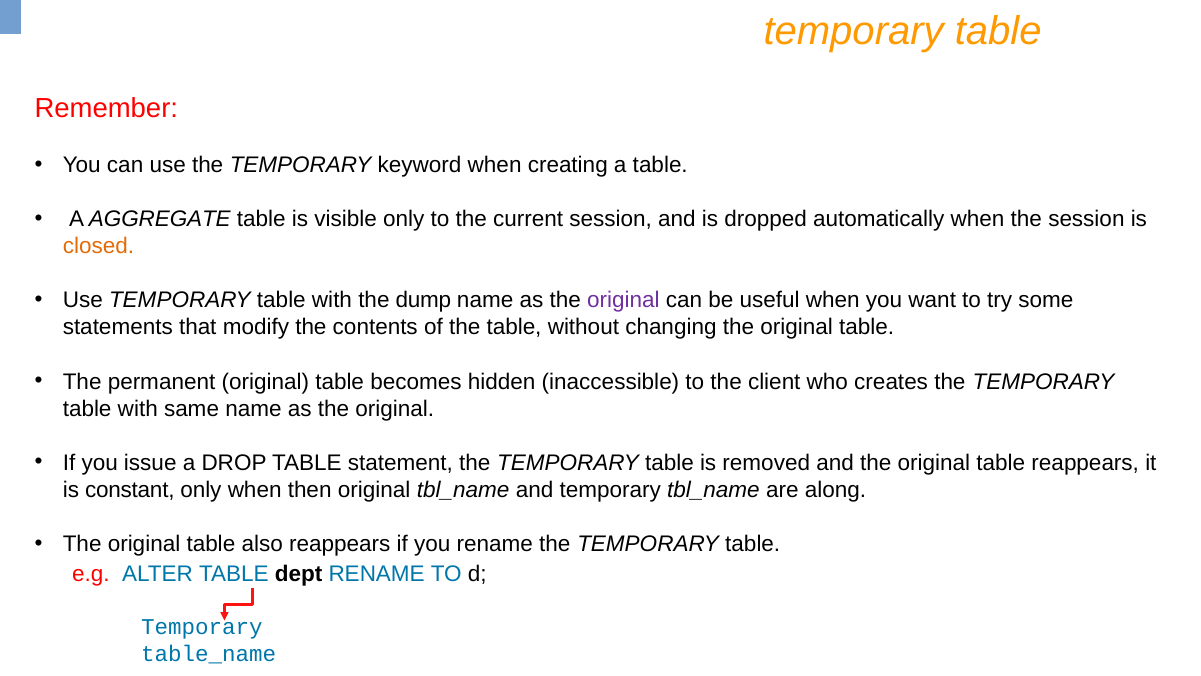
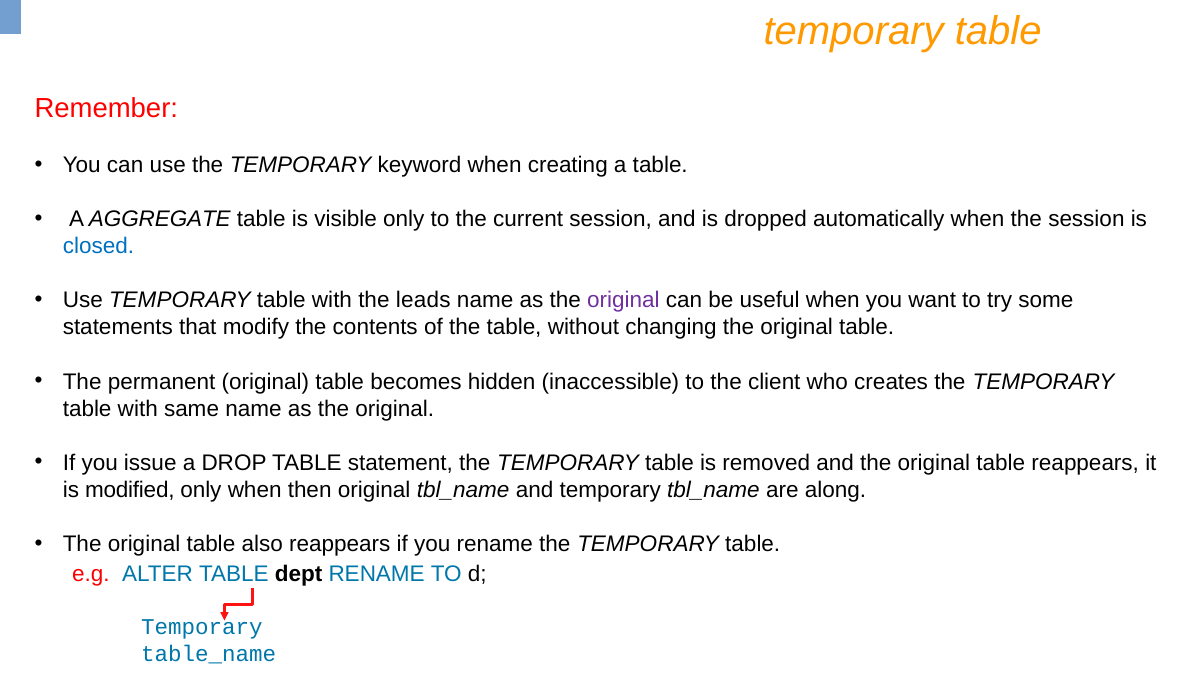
closed colour: orange -> blue
dump: dump -> leads
constant: constant -> modified
